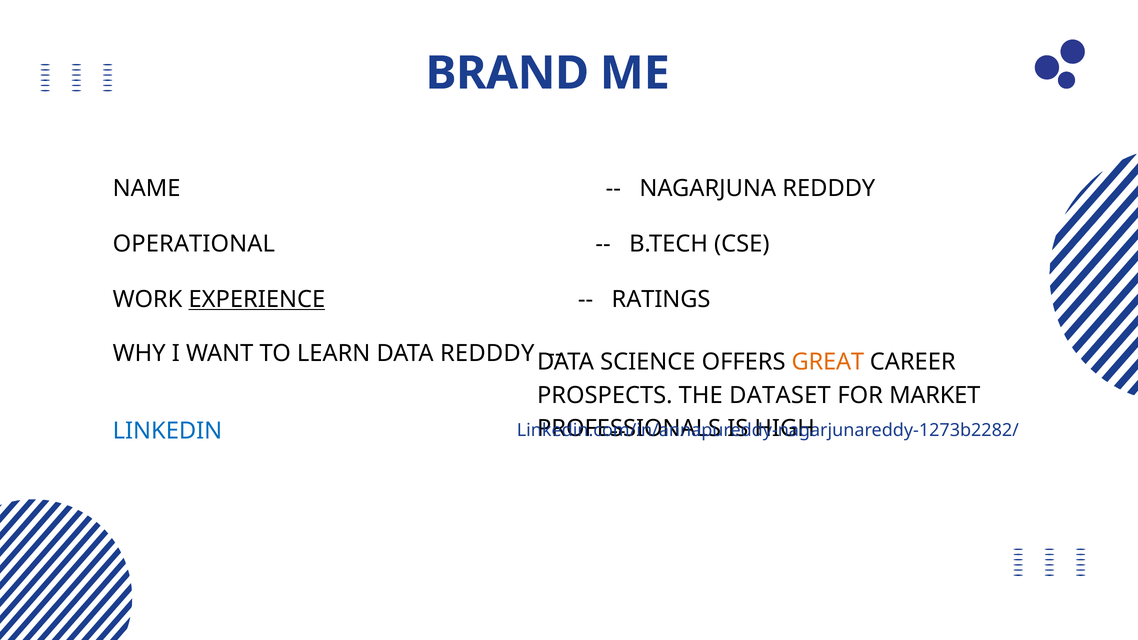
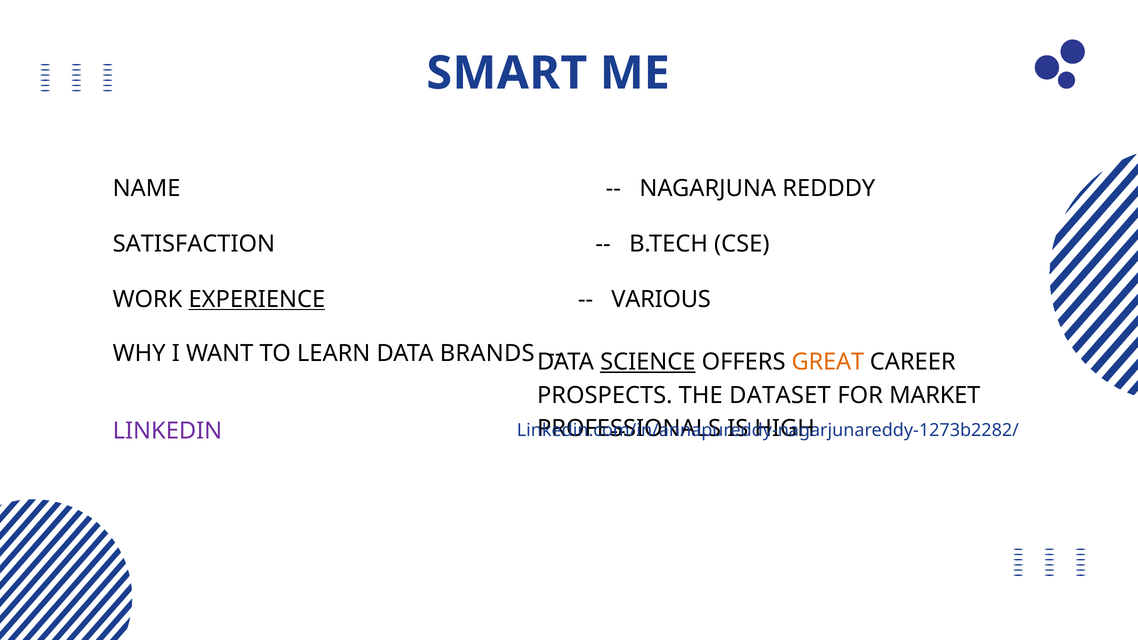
BRAND: BRAND -> SMART
OPERATIONAL: OPERATIONAL -> SATISFACTION
RATINGS: RATINGS -> VARIOUS
DATA REDDDY: REDDDY -> BRANDS
SCIENCE underline: none -> present
LINKEDIN colour: blue -> purple
